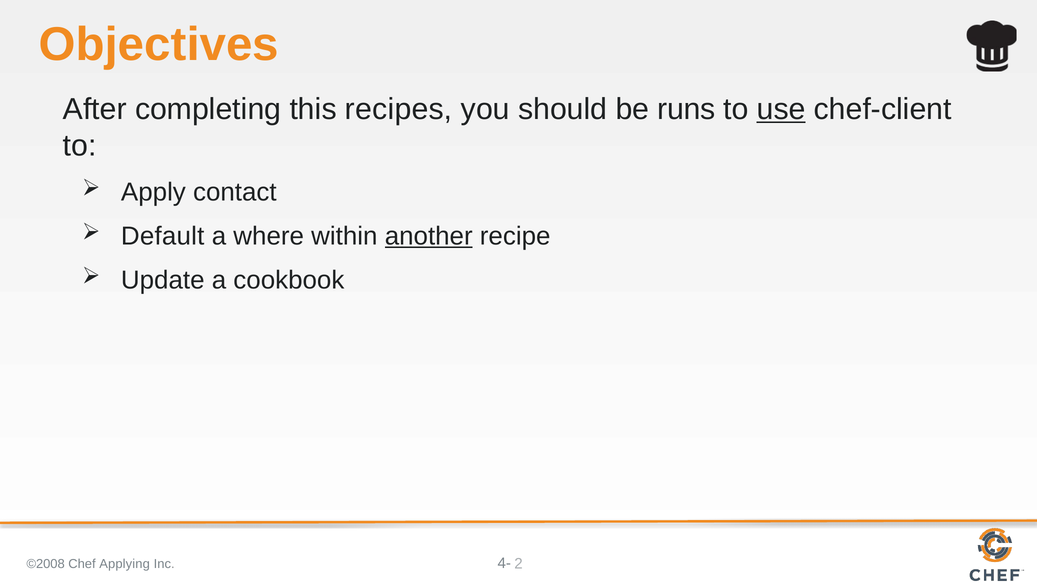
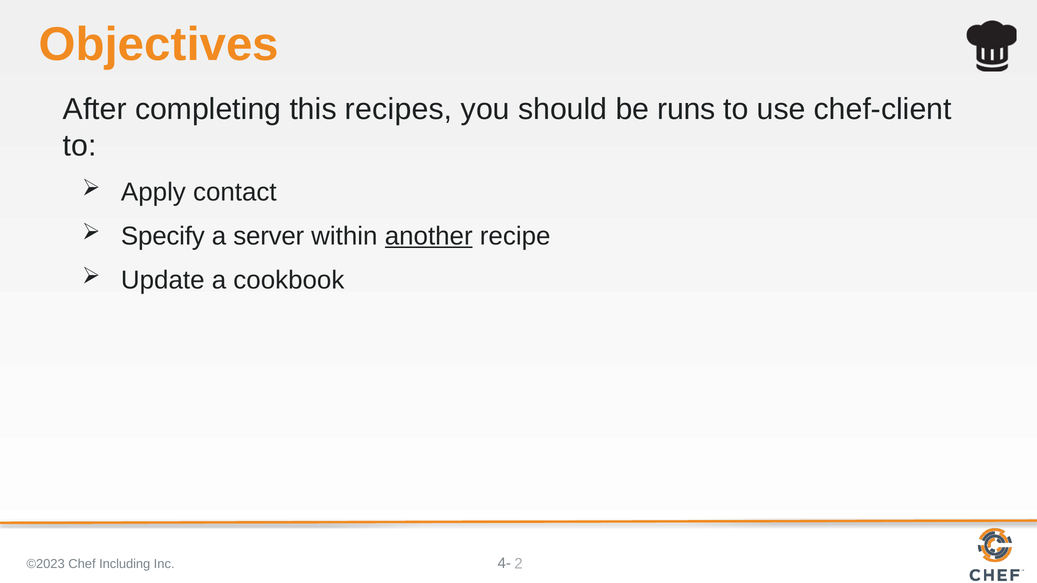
use underline: present -> none
Default: Default -> Specify
where: where -> server
©2008: ©2008 -> ©2023
Applying: Applying -> Including
